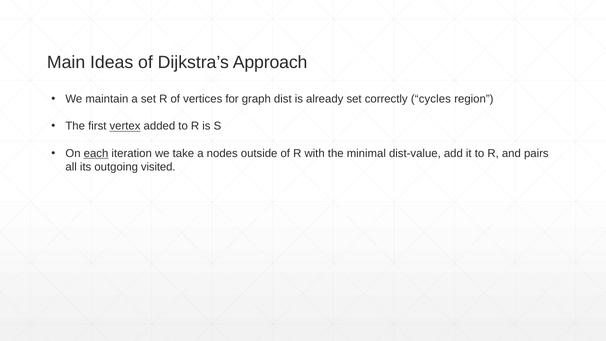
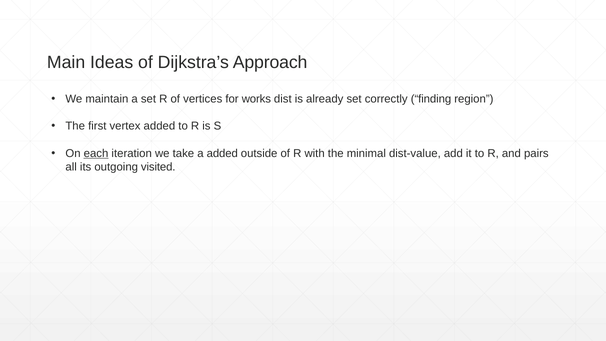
graph: graph -> works
cycles: cycles -> finding
vertex underline: present -> none
a nodes: nodes -> added
